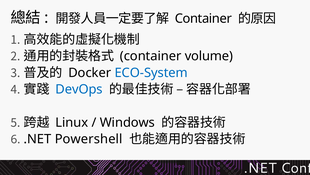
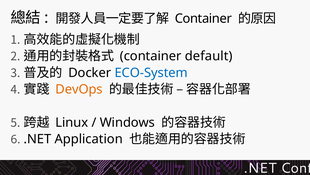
volume: volume -> default
DevOps colour: blue -> orange
Powershell: Powershell -> Application
